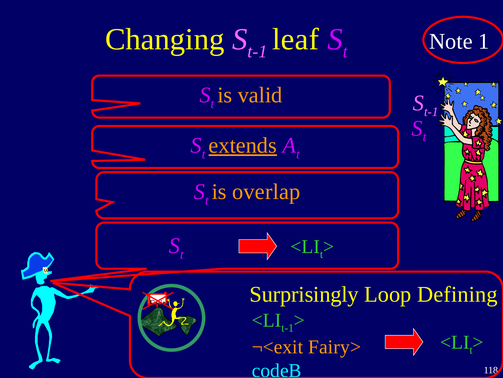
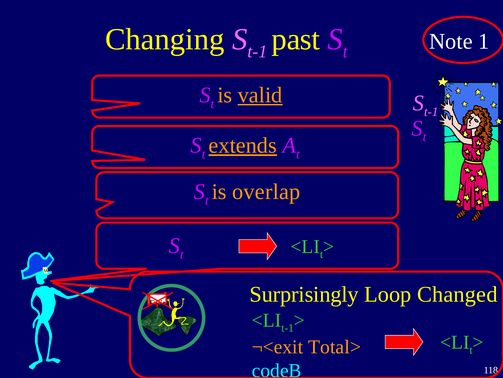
leaf: leaf -> past
valid underline: none -> present
Defining: Defining -> Changed
Fairy>: Fairy> -> Total>
